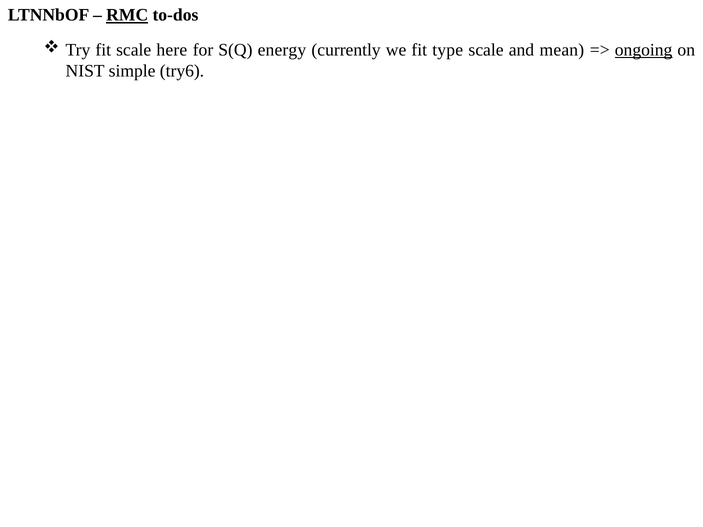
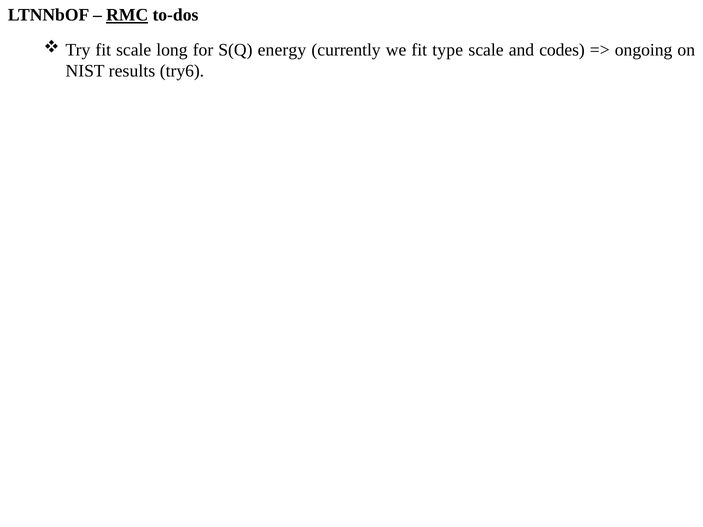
here: here -> long
mean: mean -> codes
ongoing underline: present -> none
simple: simple -> results
